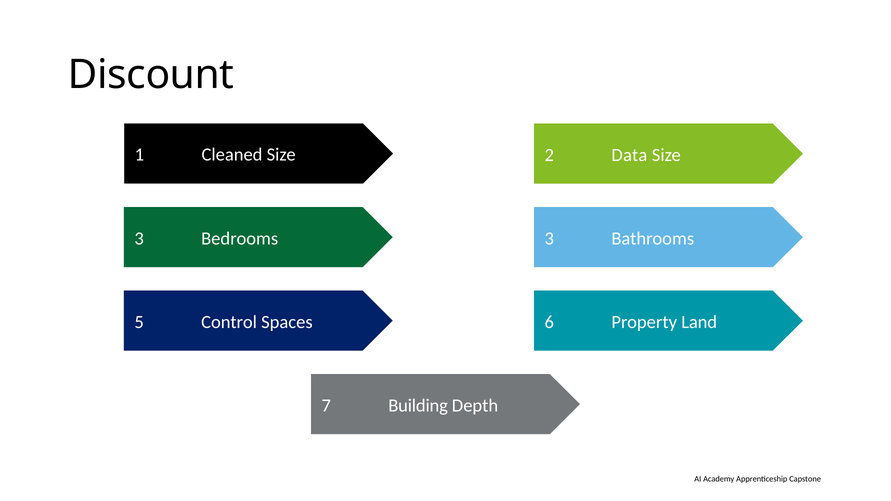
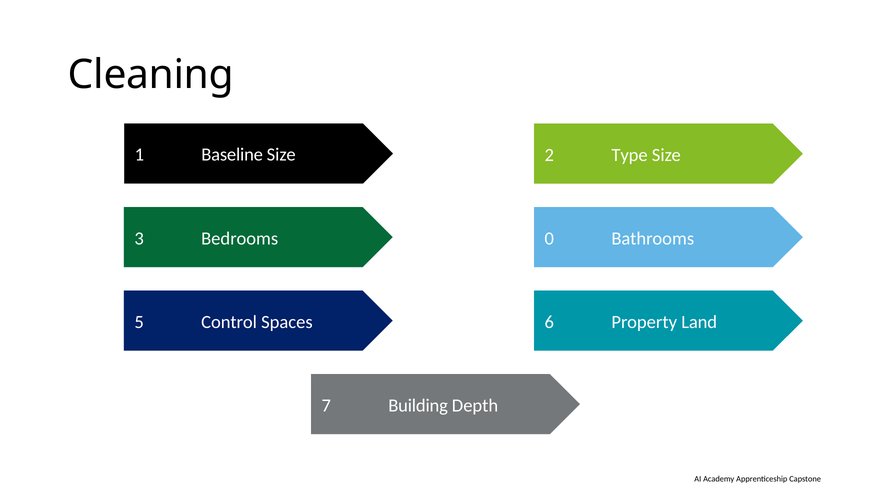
Discount: Discount -> Cleaning
Cleaned: Cleaned -> Baseline
Data: Data -> Type
Bedrooms 3: 3 -> 0
